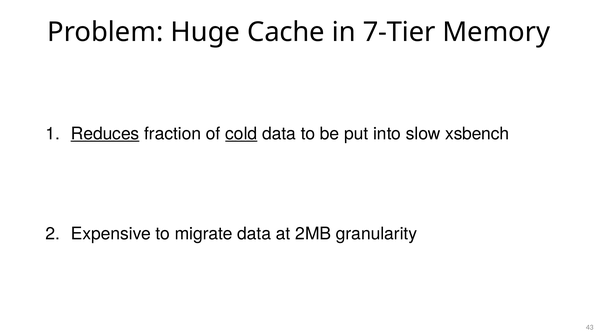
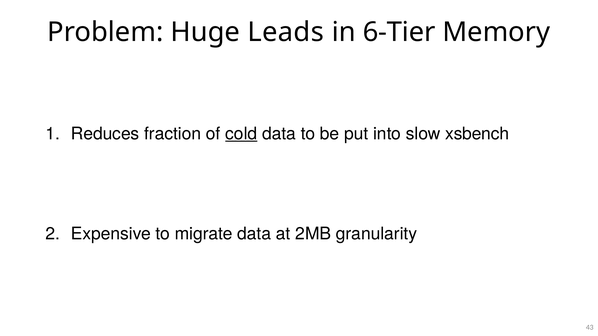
Cache: Cache -> Leads
7-Tier: 7-Tier -> 6-Tier
Reduces underline: present -> none
